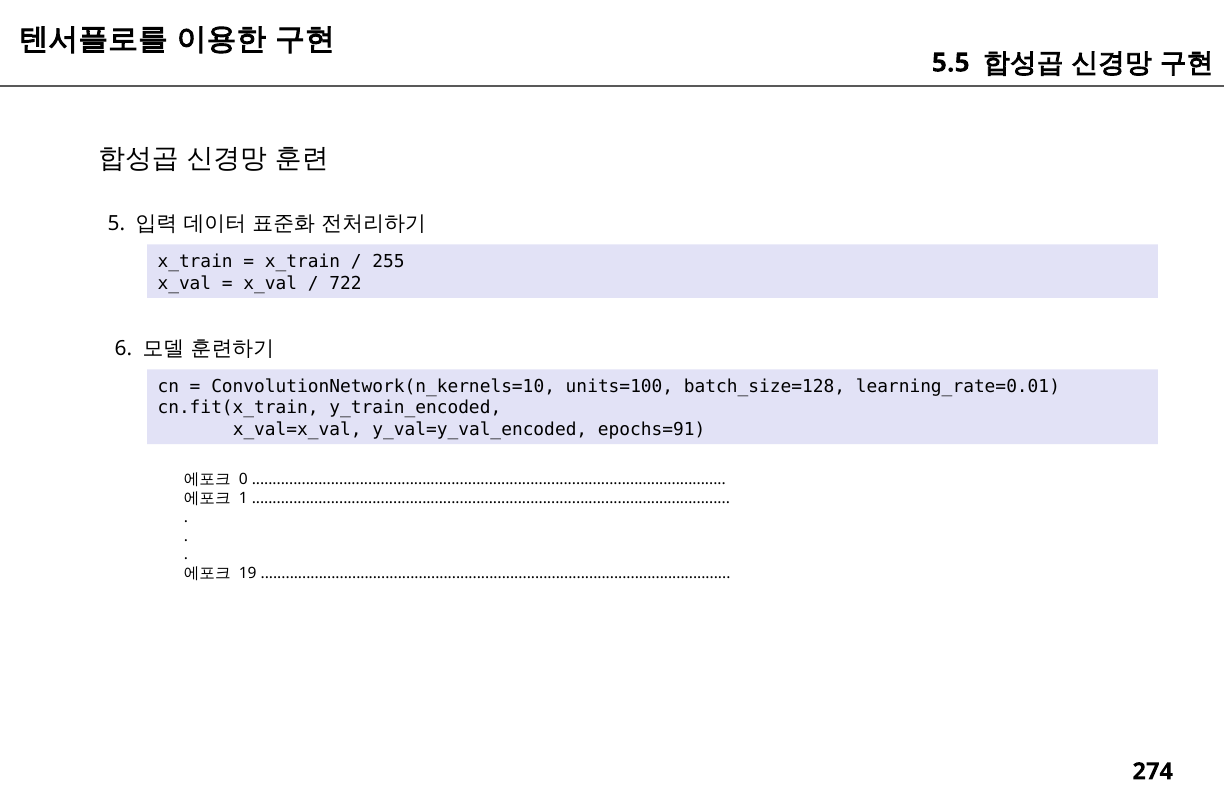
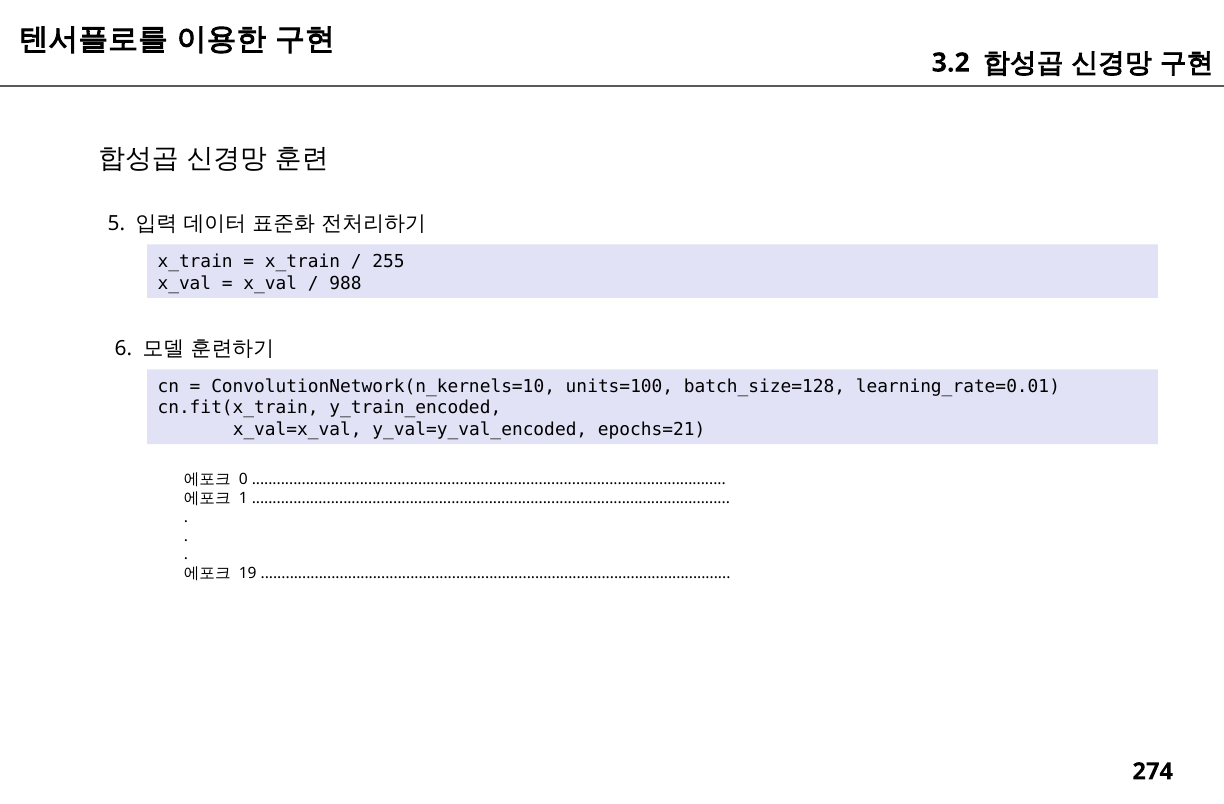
5.5: 5.5 -> 3.2
722: 722 -> 988
epochs=91: epochs=91 -> epochs=21
